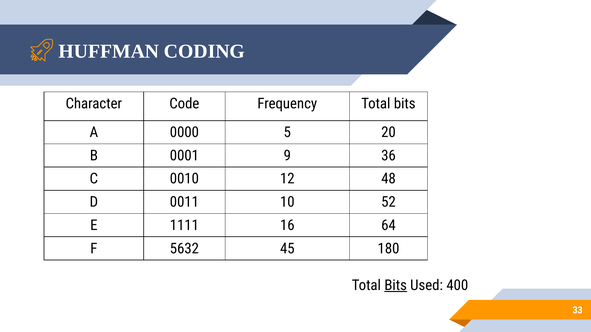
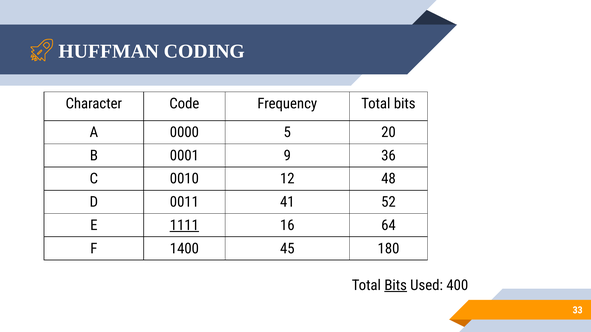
10: 10 -> 41
1111 underline: none -> present
5632: 5632 -> 1400
